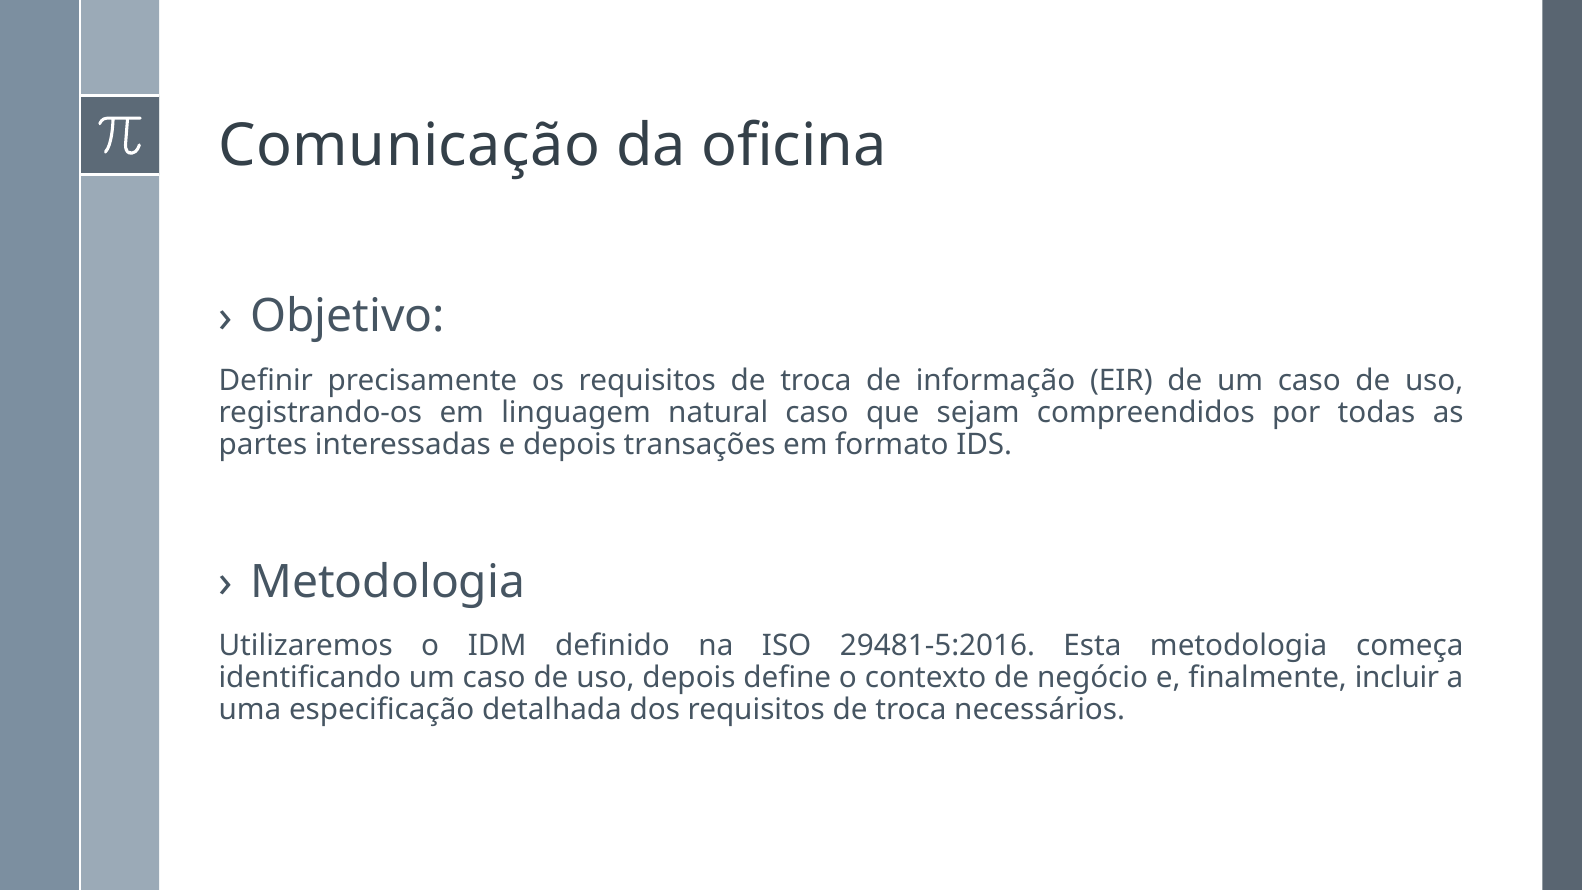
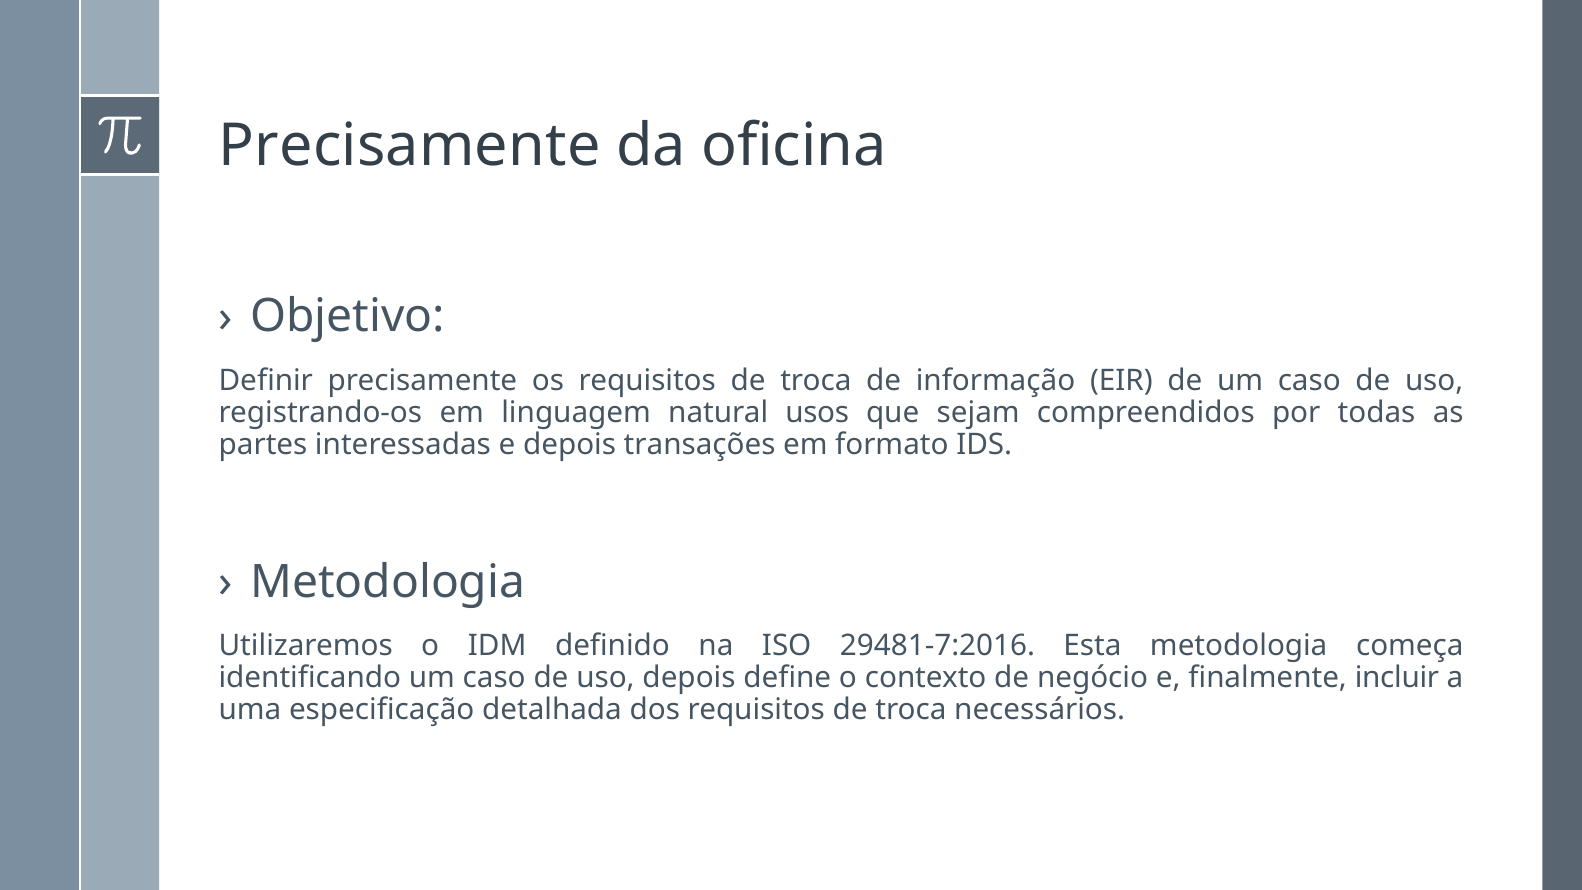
Comunicação at (409, 146): Comunicação -> Precisamente
natural caso: caso -> usos
29481-5:2016: 29481-5:2016 -> 29481-7:2016
